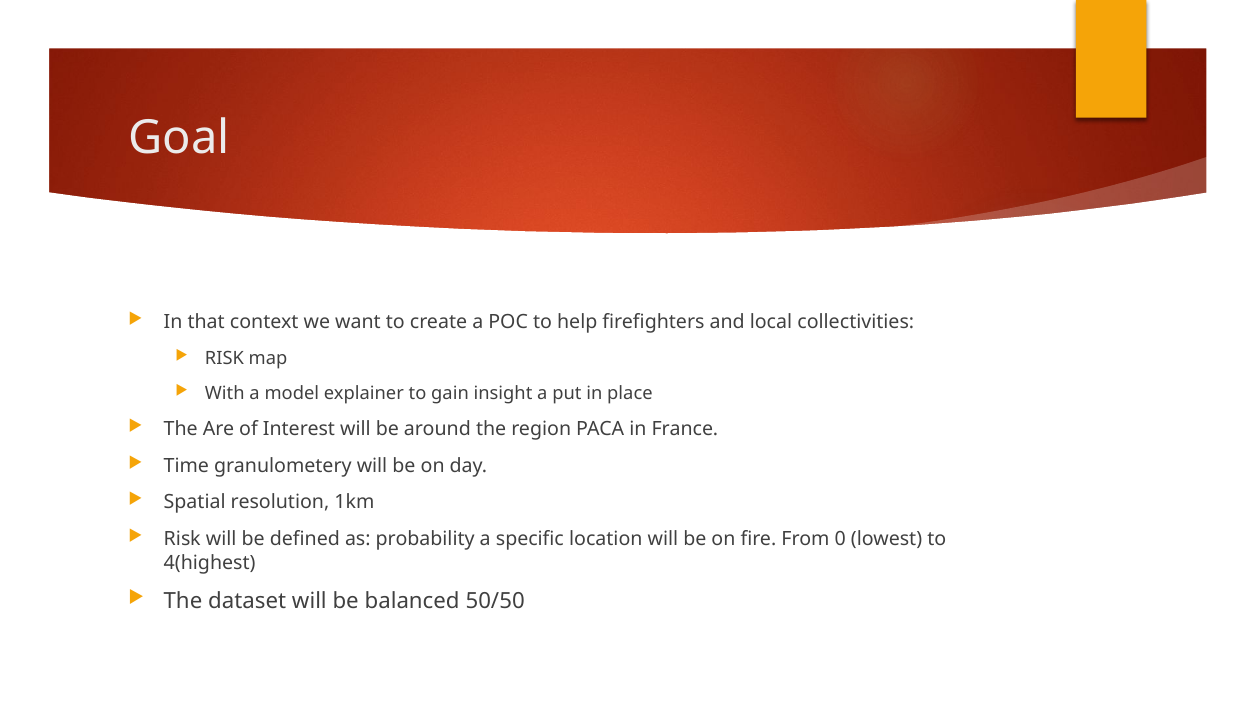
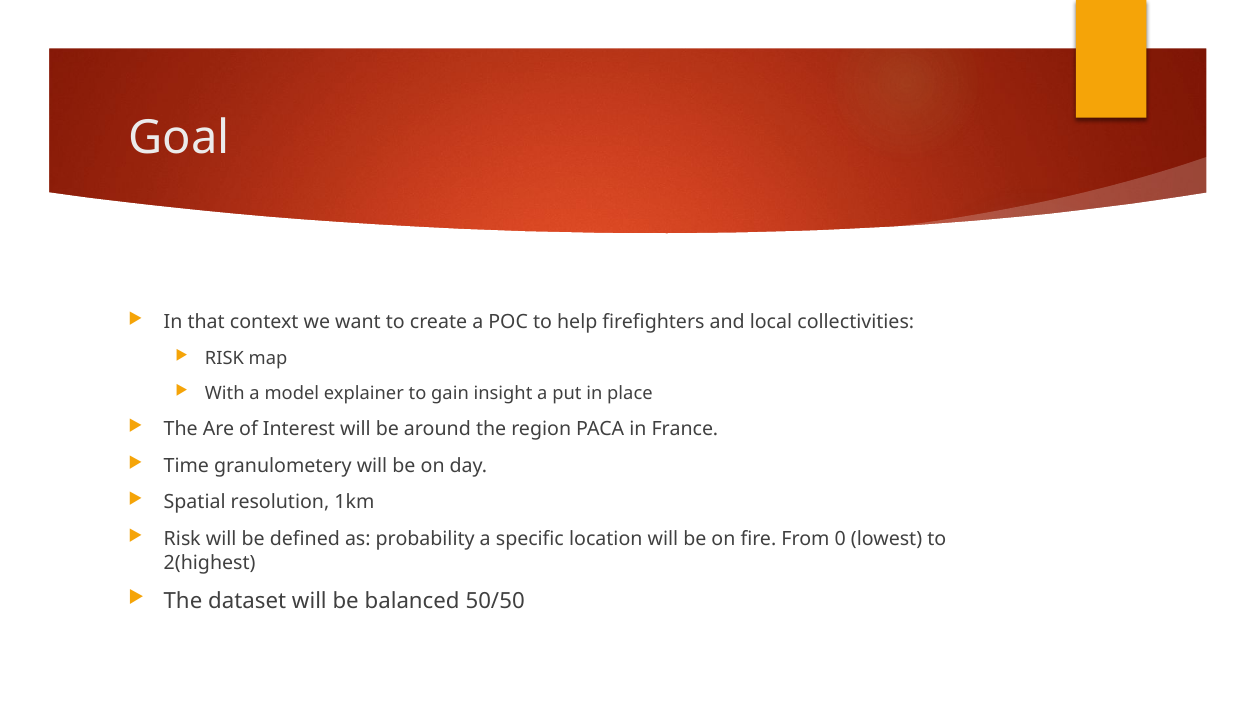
4(highest: 4(highest -> 2(highest
